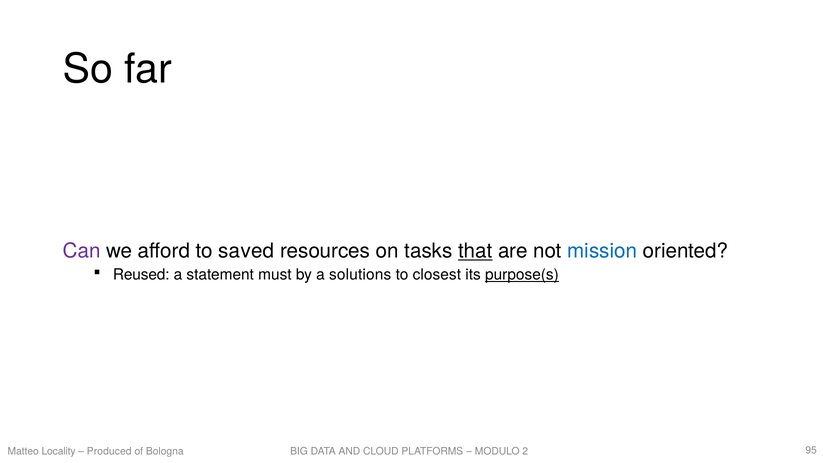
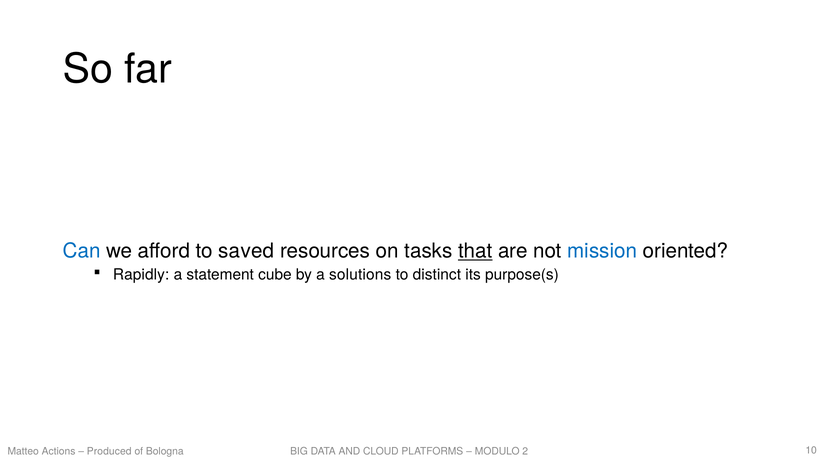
Can colour: purple -> blue
Reused: Reused -> Rapidly
must: must -> cube
closest: closest -> distinct
purpose(s underline: present -> none
Locality: Locality -> Actions
95: 95 -> 10
